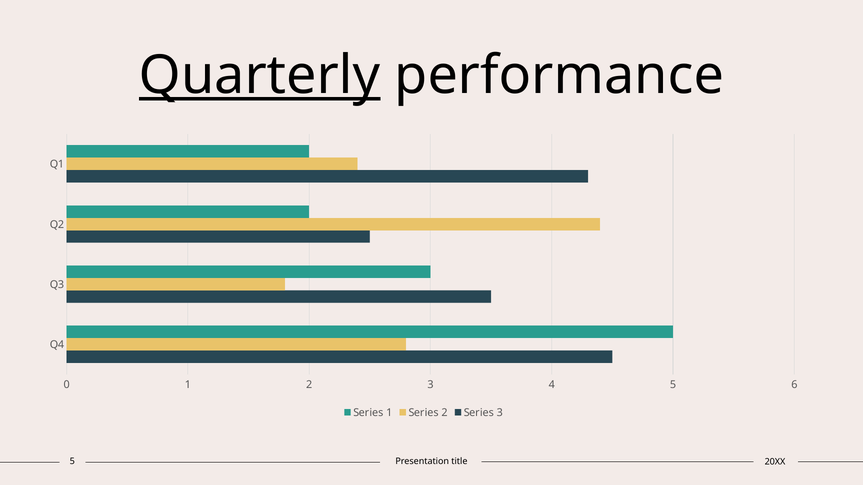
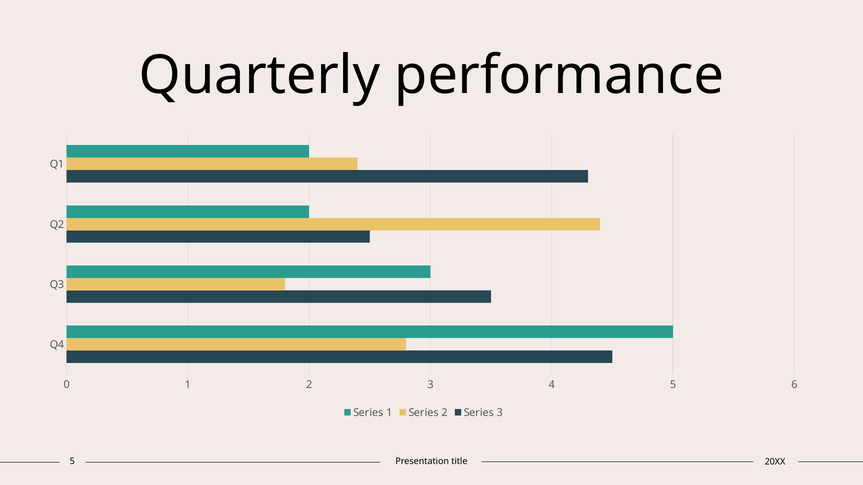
Quarterly underline: present -> none
